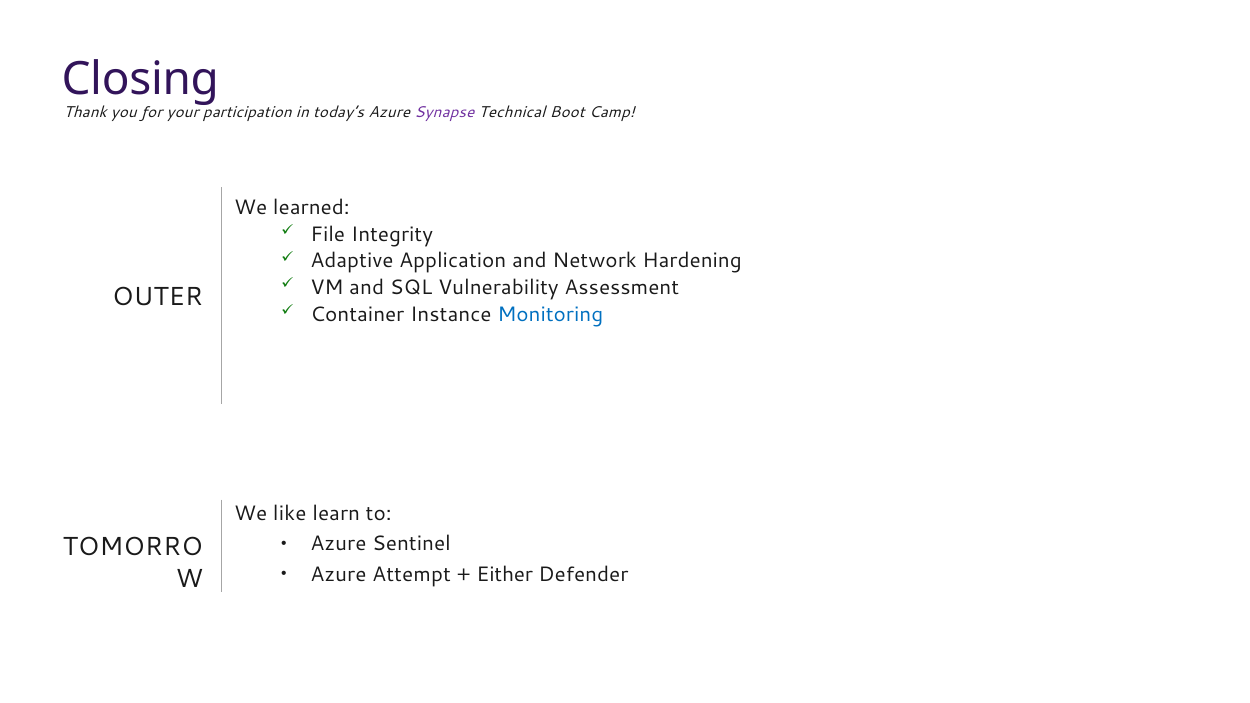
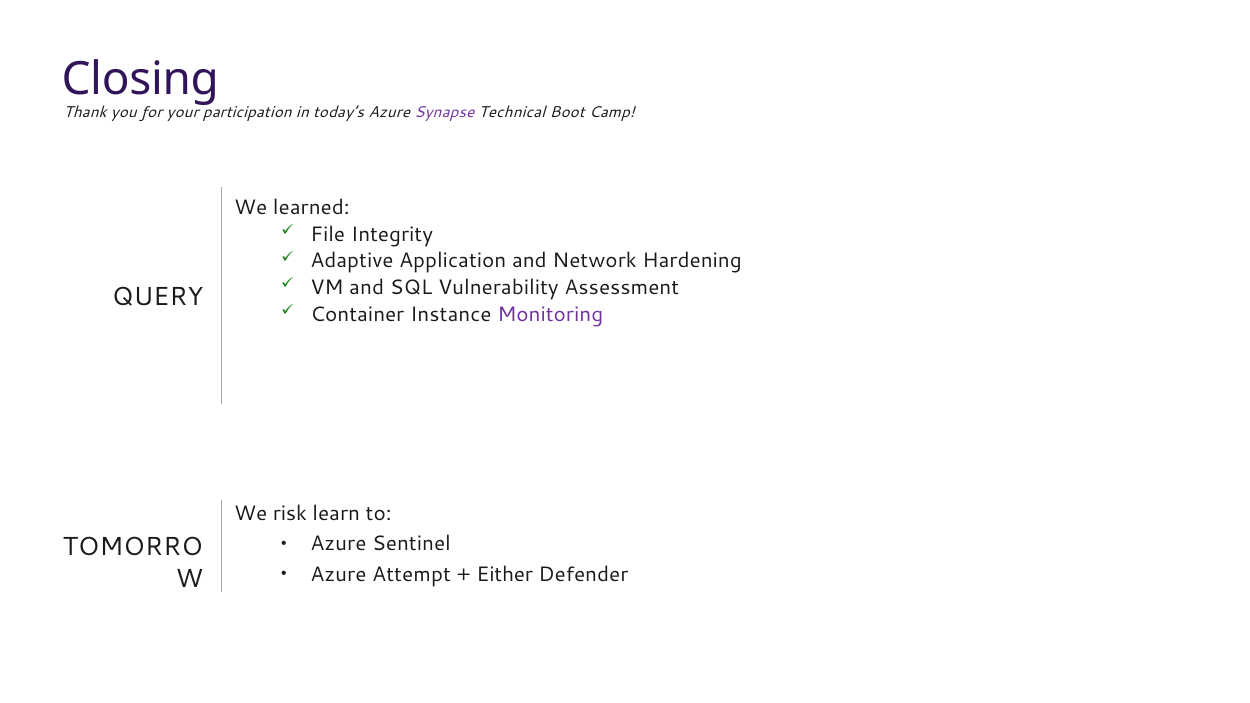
OUTER: OUTER -> QUERY
Monitoring colour: blue -> purple
like: like -> risk
